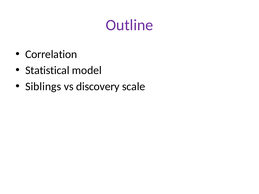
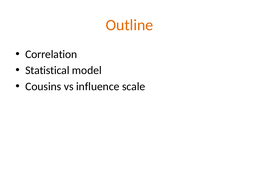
Outline colour: purple -> orange
Siblings: Siblings -> Cousins
discovery: discovery -> influence
